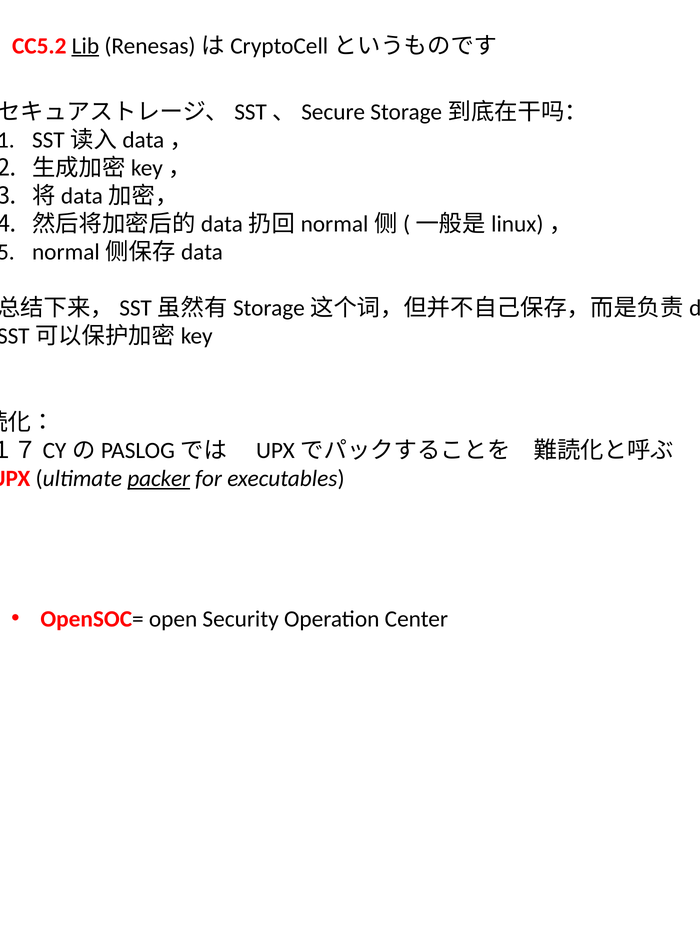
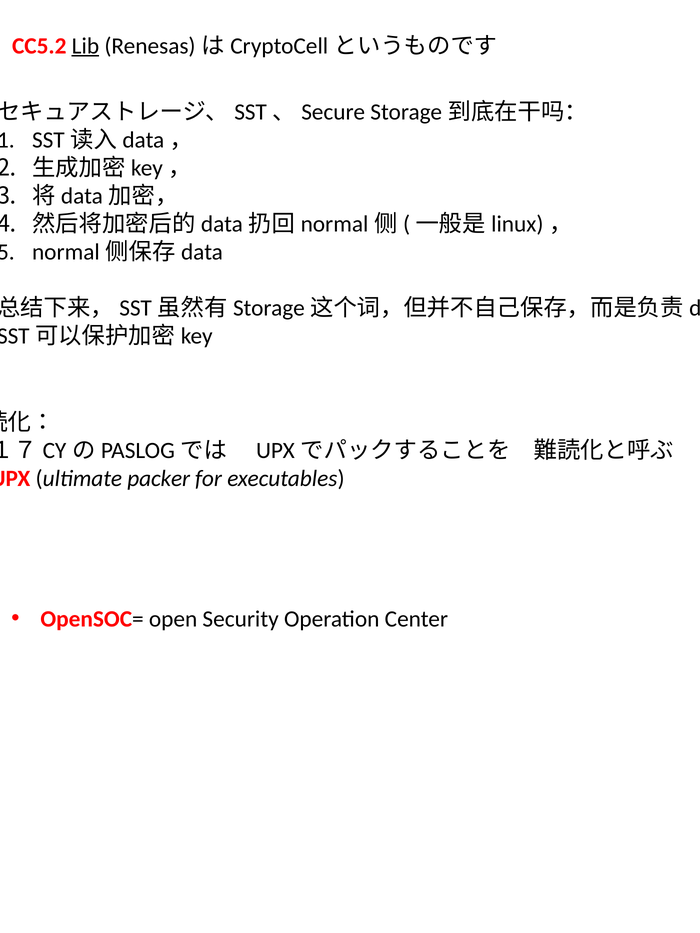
packer underline: present -> none
